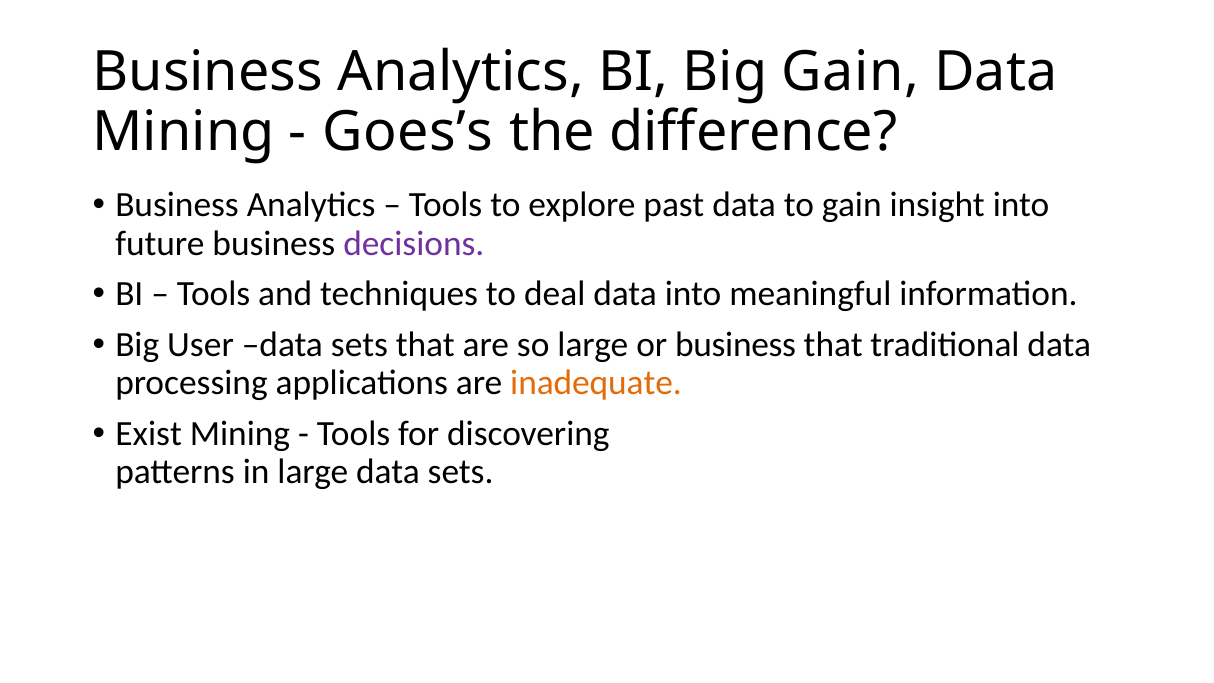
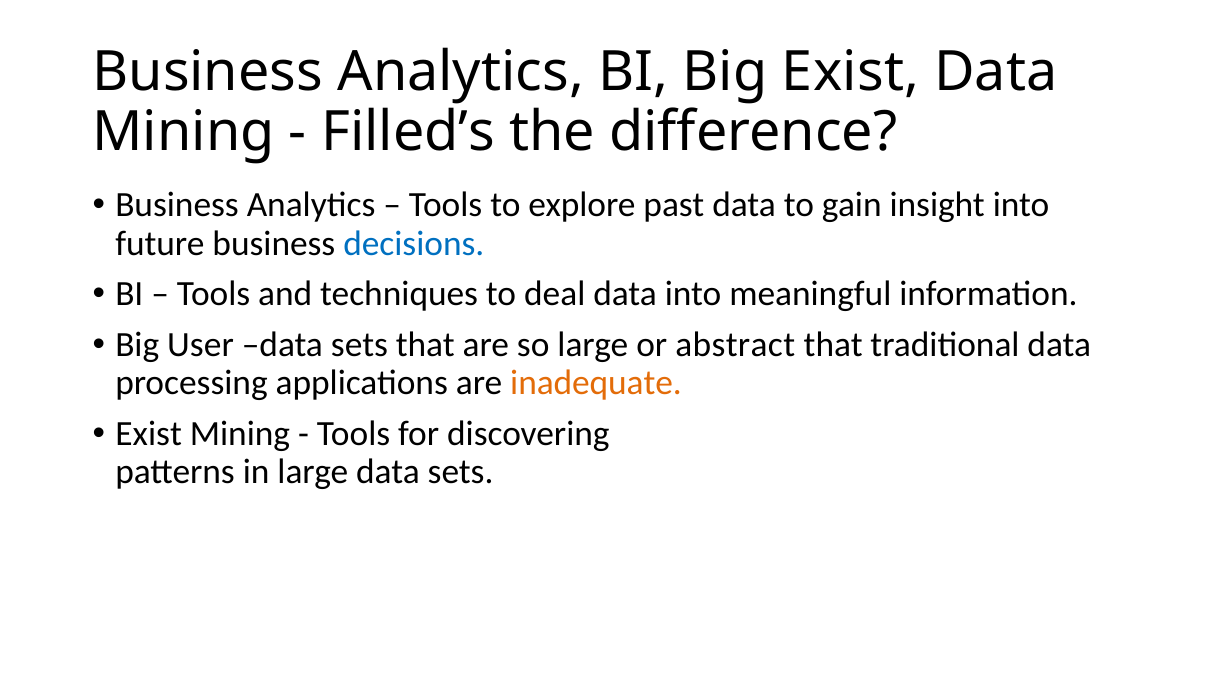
Big Gain: Gain -> Exist
Goes’s: Goes’s -> Filled’s
decisions colour: purple -> blue
or business: business -> abstract
